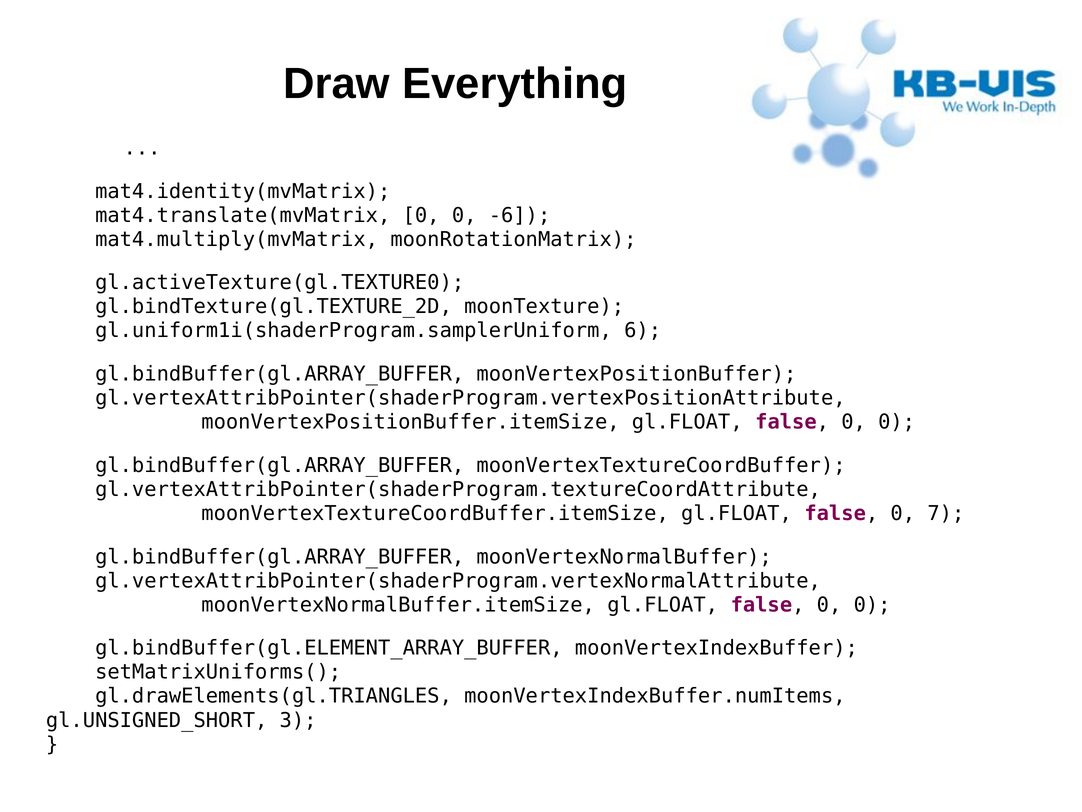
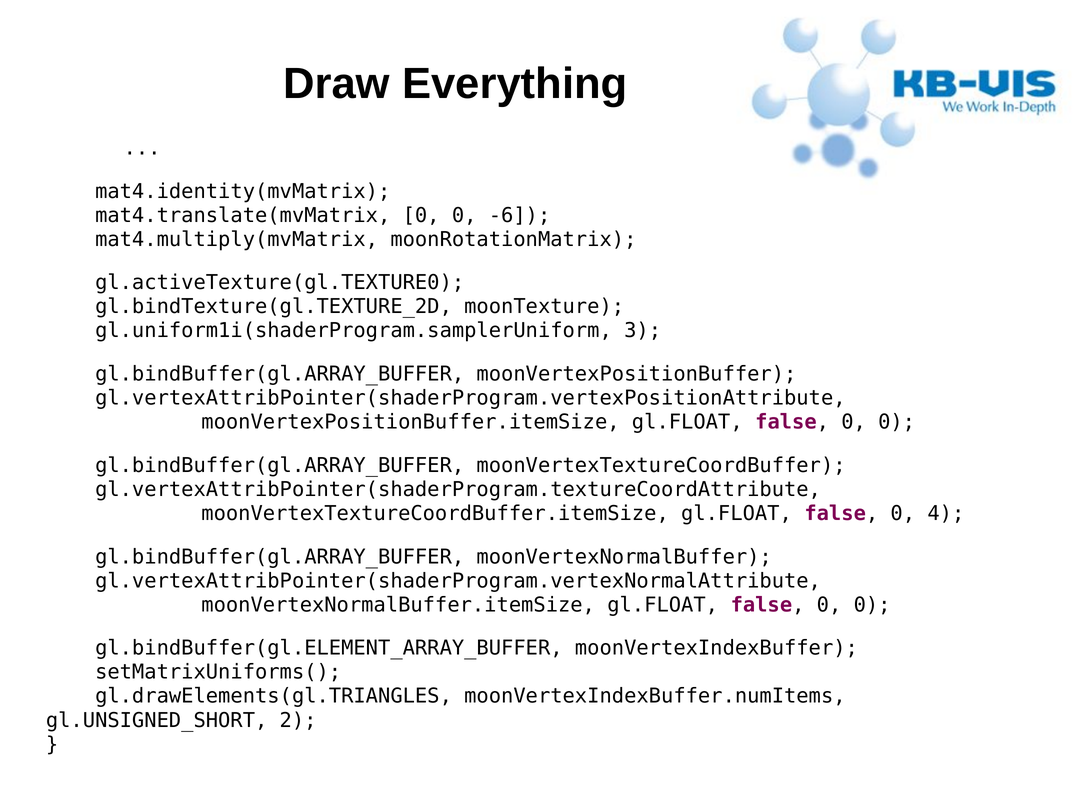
6: 6 -> 3
7: 7 -> 4
3: 3 -> 2
